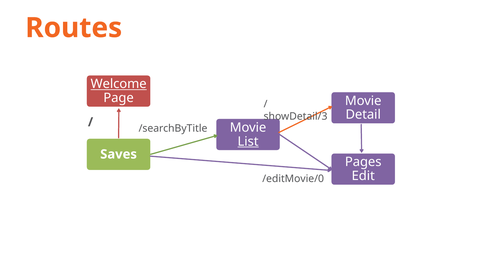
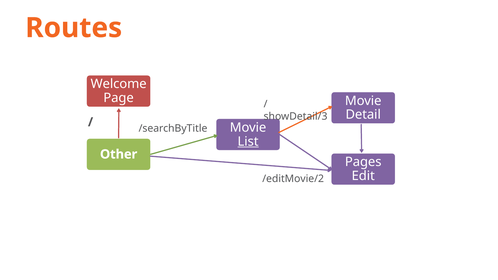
Welcome underline: present -> none
Saves: Saves -> Other
/editMovie/0: /editMovie/0 -> /editMovie/2
